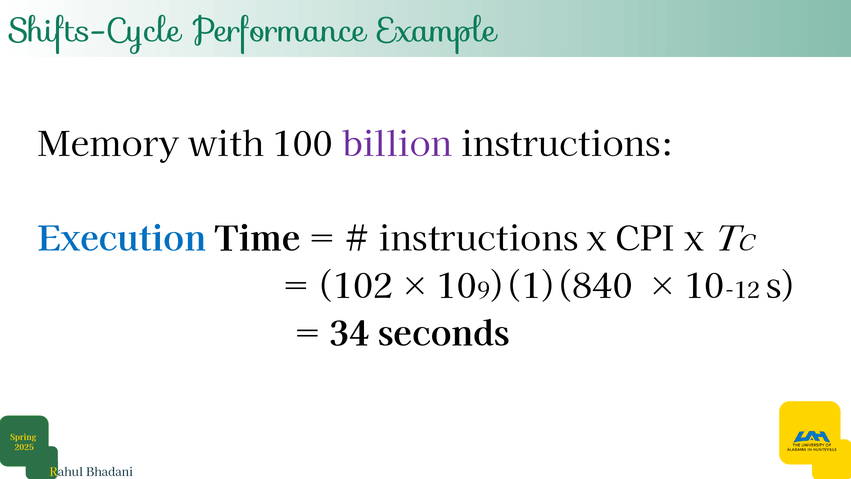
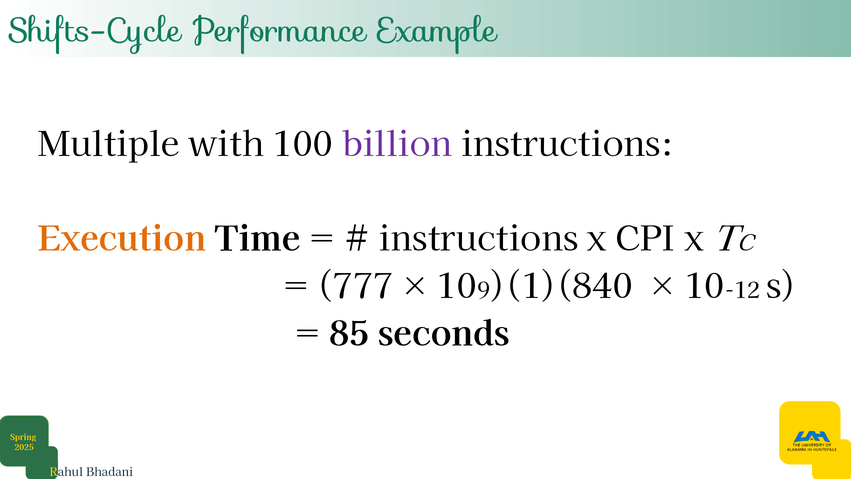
Memory: Memory -> Multiple
Execution colour: blue -> orange
102: 102 -> 777
34: 34 -> 85
